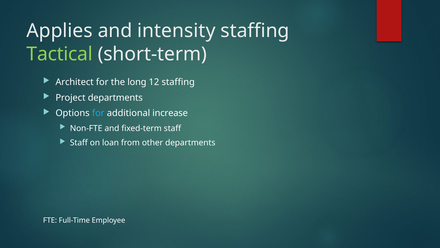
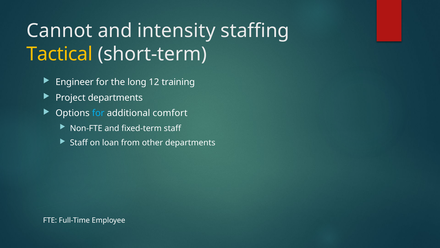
Applies: Applies -> Cannot
Tactical colour: light green -> yellow
Architect: Architect -> Engineer
12 staffing: staffing -> training
increase: increase -> comfort
